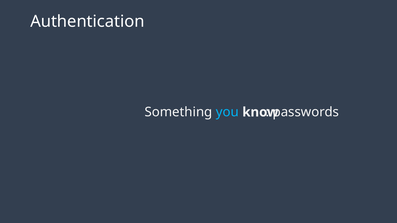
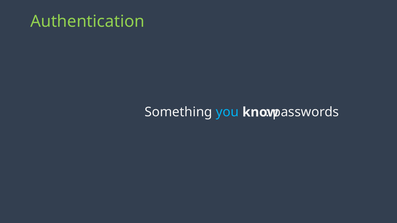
Authentication colour: white -> light green
